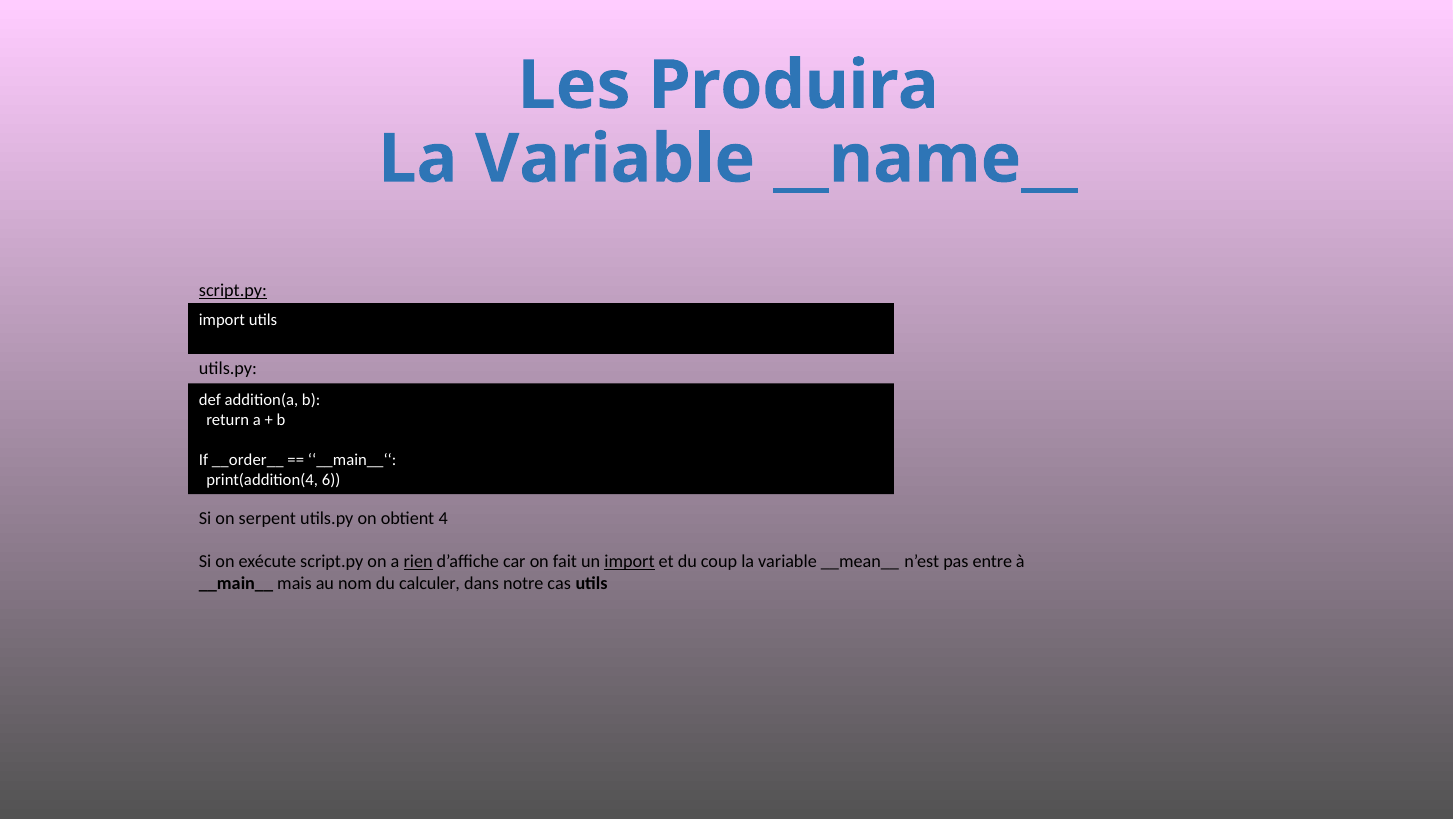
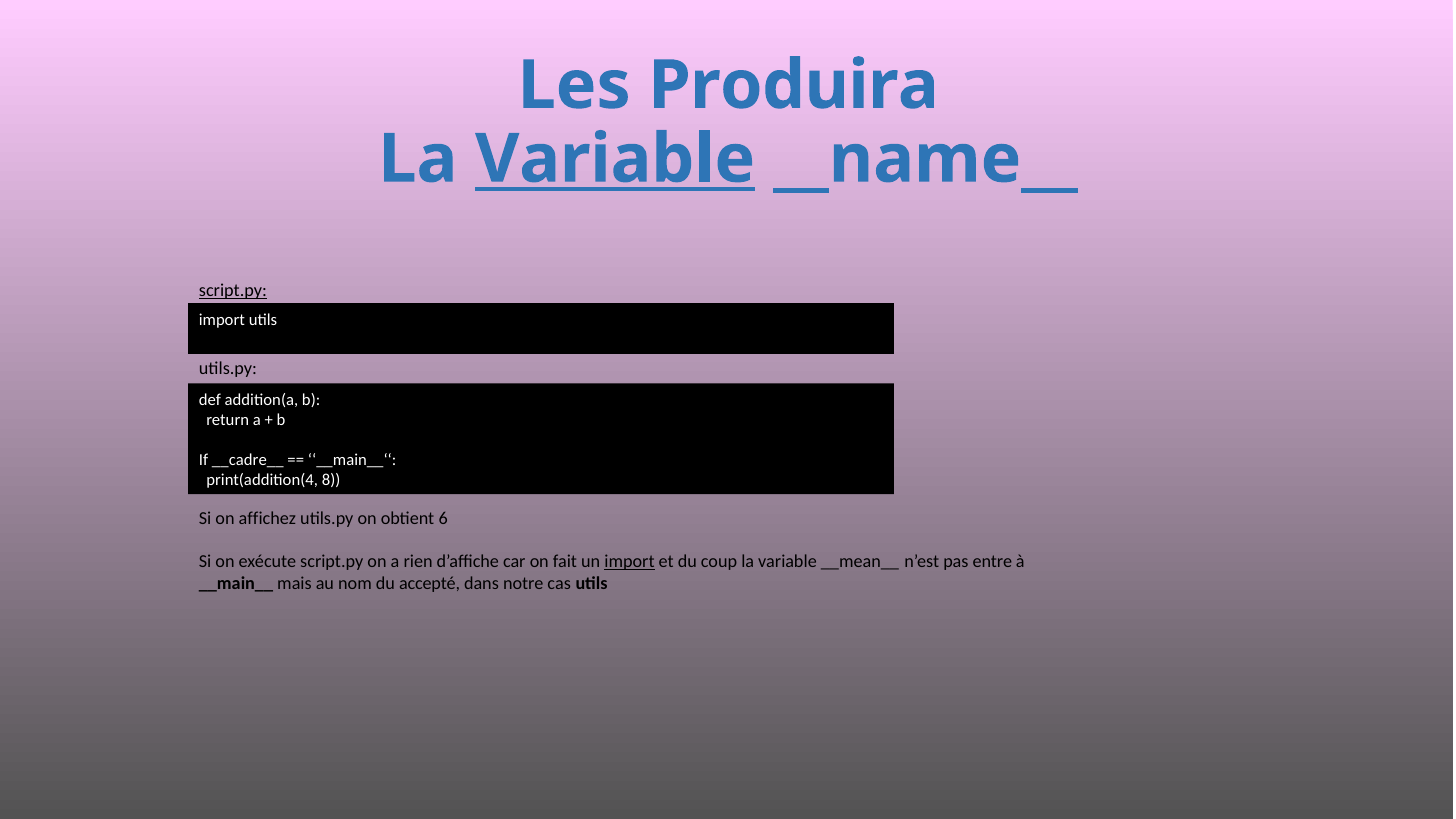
Variable at (615, 159) underline: none -> present
__order__: __order__ -> __cadre__
6: 6 -> 8
serpent: serpent -> affichez
4: 4 -> 6
rien underline: present -> none
calculer: calculer -> accepté
